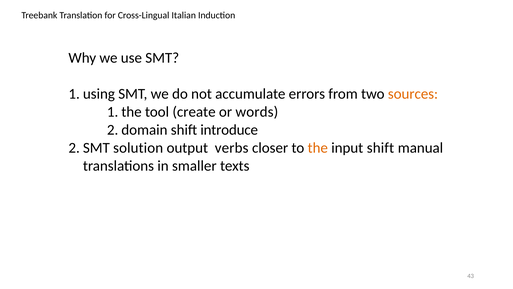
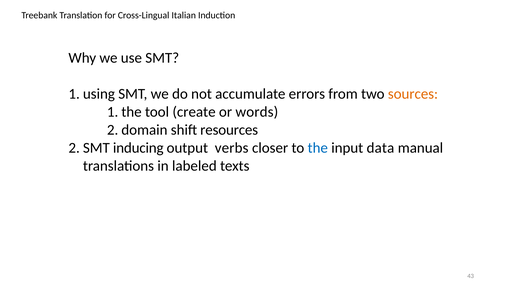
introduce: introduce -> resources
solution: solution -> inducing
the colour: orange -> blue
input shift: shift -> data
smaller: smaller -> labeled
